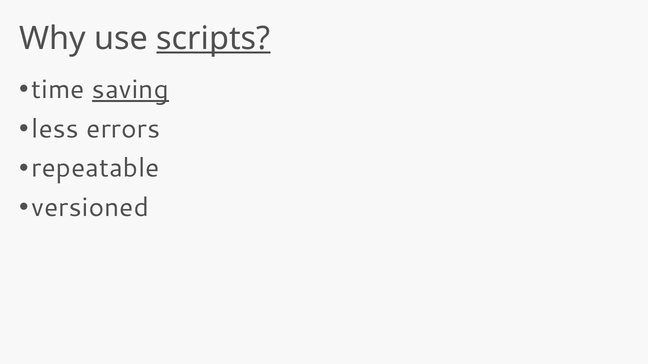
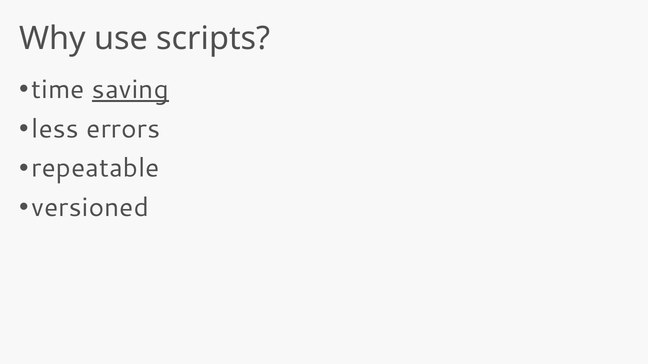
scripts underline: present -> none
